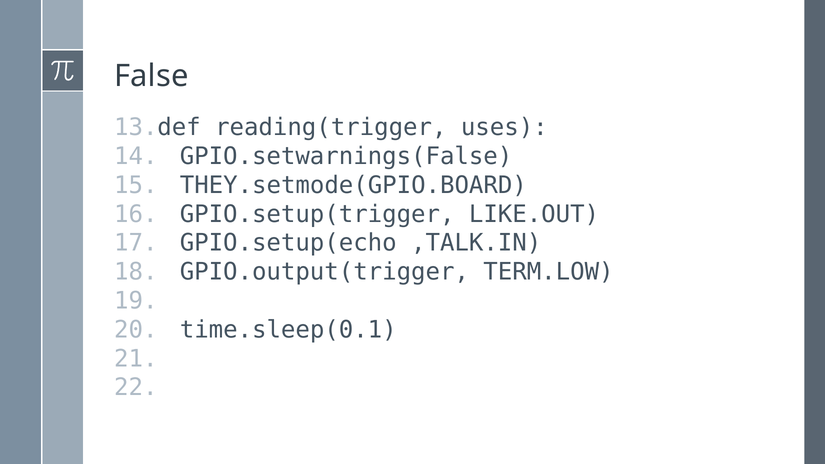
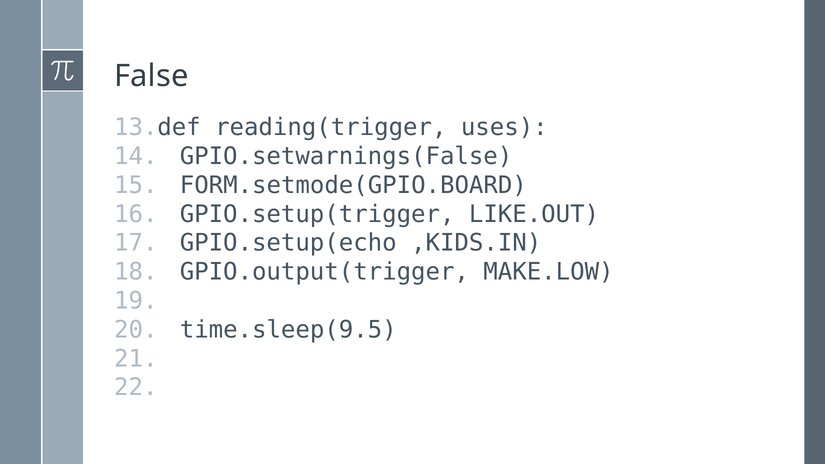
THEY.setmode(GPIO.BOARD: THEY.setmode(GPIO.BOARD -> FORM.setmode(GPIO.BOARD
,TALK.IN: ,TALK.IN -> ,KIDS.IN
TERM.LOW: TERM.LOW -> MAKE.LOW
time.sleep(0.1: time.sleep(0.1 -> time.sleep(9.5
